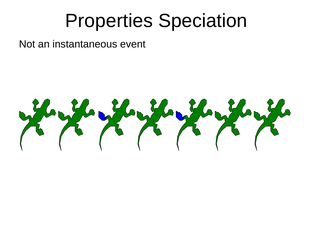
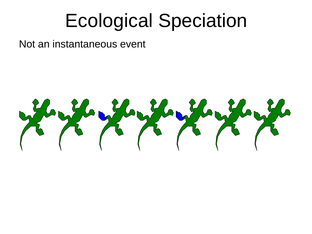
Properties: Properties -> Ecological
